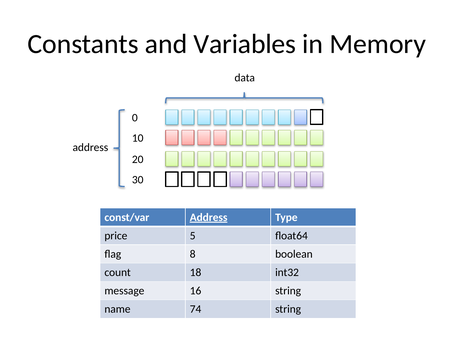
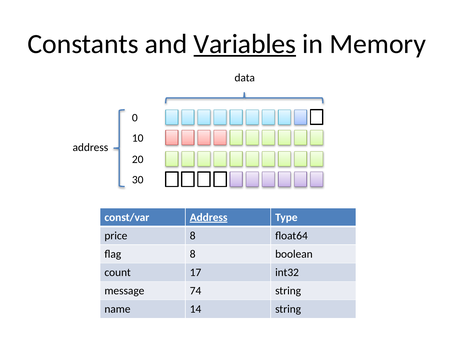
Variables underline: none -> present
price 5: 5 -> 8
18: 18 -> 17
16: 16 -> 74
74: 74 -> 14
